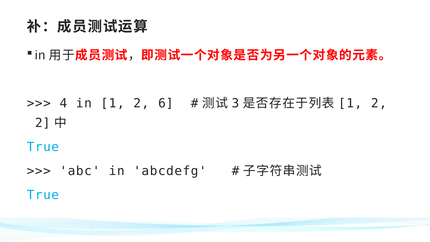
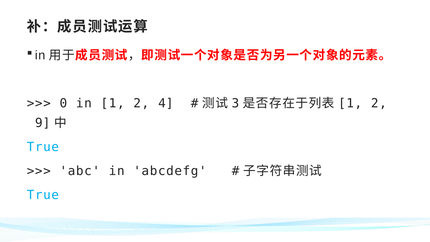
4: 4 -> 0
6: 6 -> 4
2 at (43, 123): 2 -> 9
